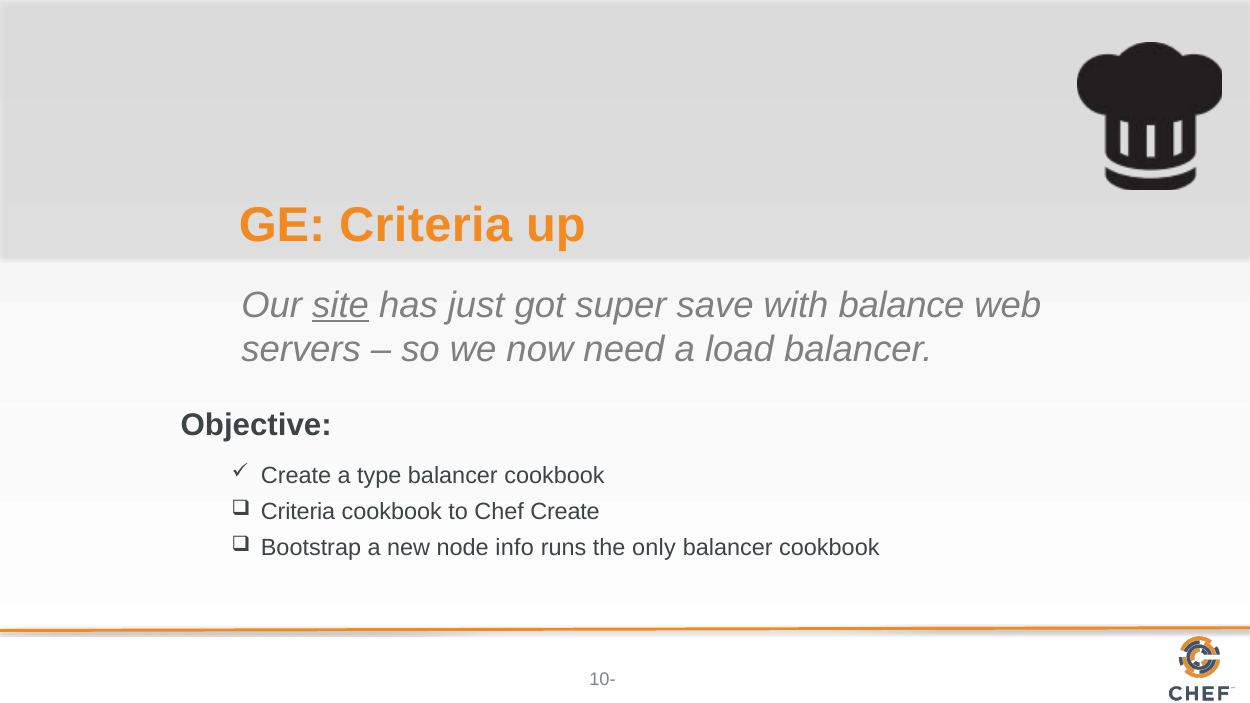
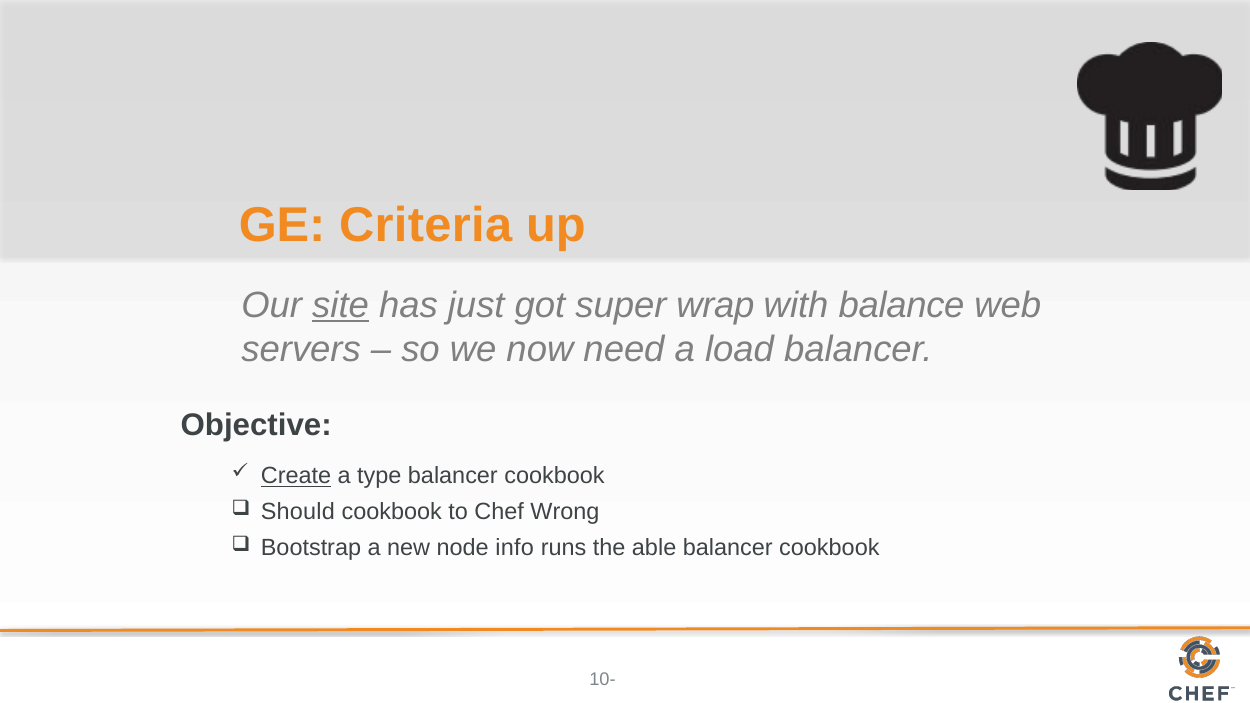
save: save -> wrap
Create at (296, 476) underline: none -> present
Criteria at (298, 512): Criteria -> Should
Chef Create: Create -> Wrong
only: only -> able
